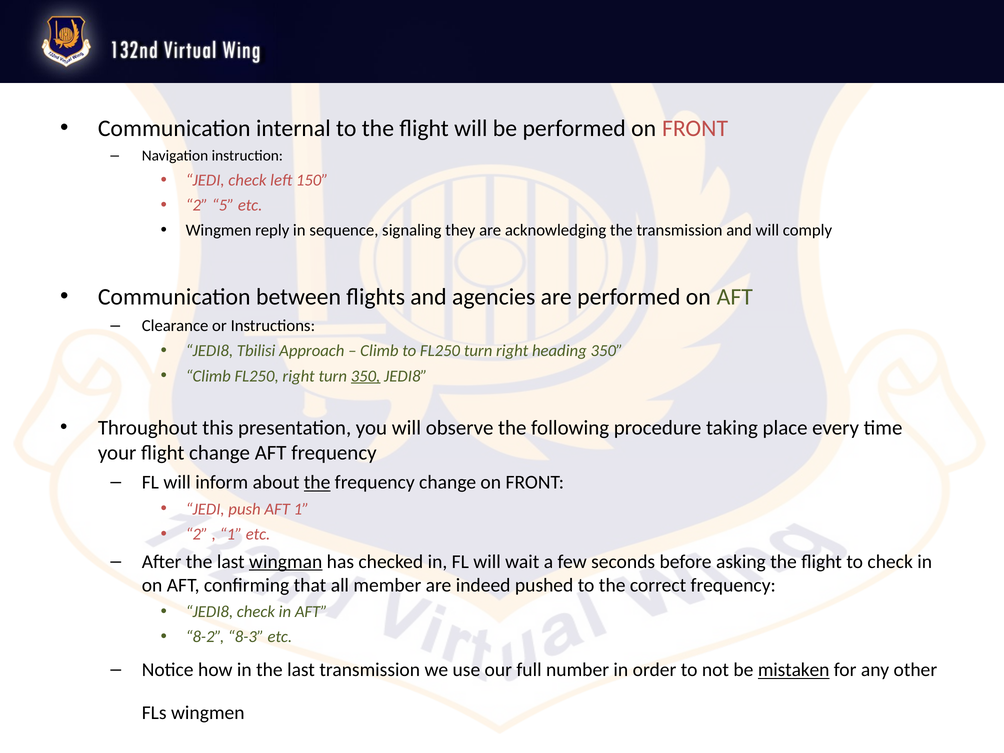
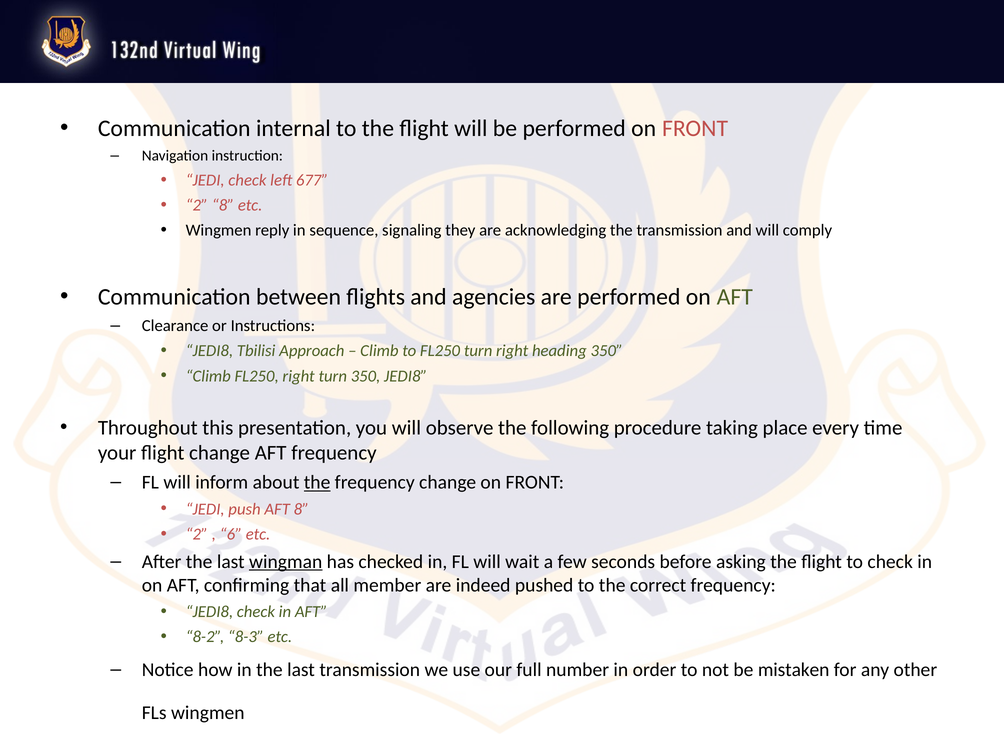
150: 150 -> 677
2 5: 5 -> 8
350 at (366, 376) underline: present -> none
AFT 1: 1 -> 8
1 at (231, 534): 1 -> 6
mistaken underline: present -> none
